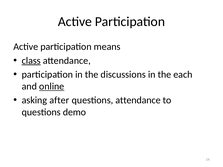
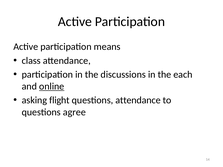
class underline: present -> none
after: after -> flight
demo: demo -> agree
